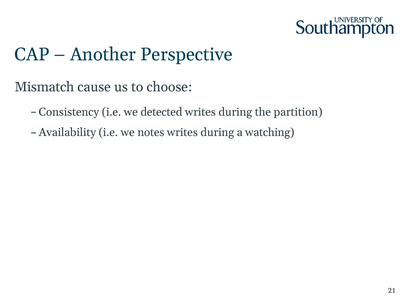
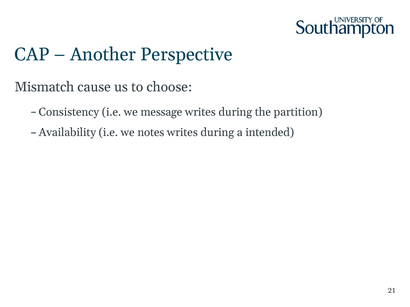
detected: detected -> message
watching: watching -> intended
